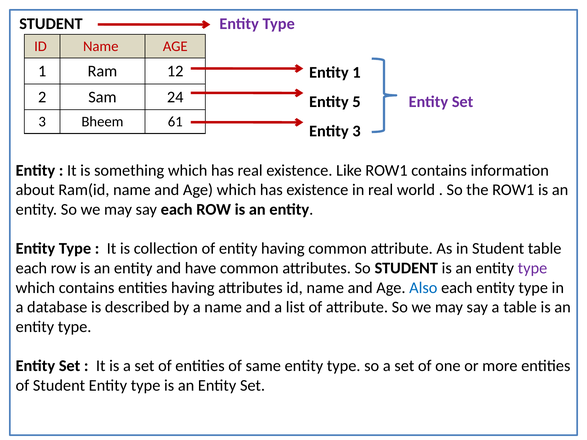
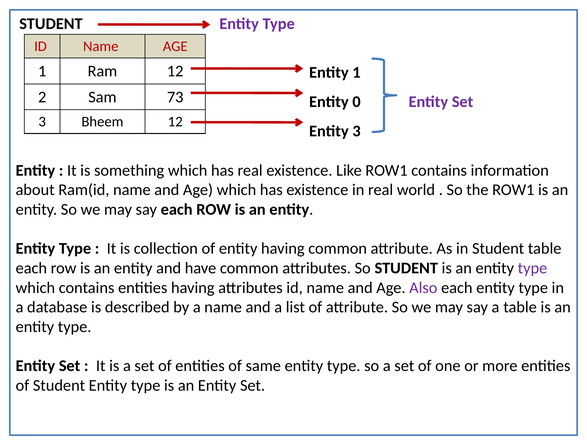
24: 24 -> 73
5: 5 -> 0
Bheem 61: 61 -> 12
Also colour: blue -> purple
